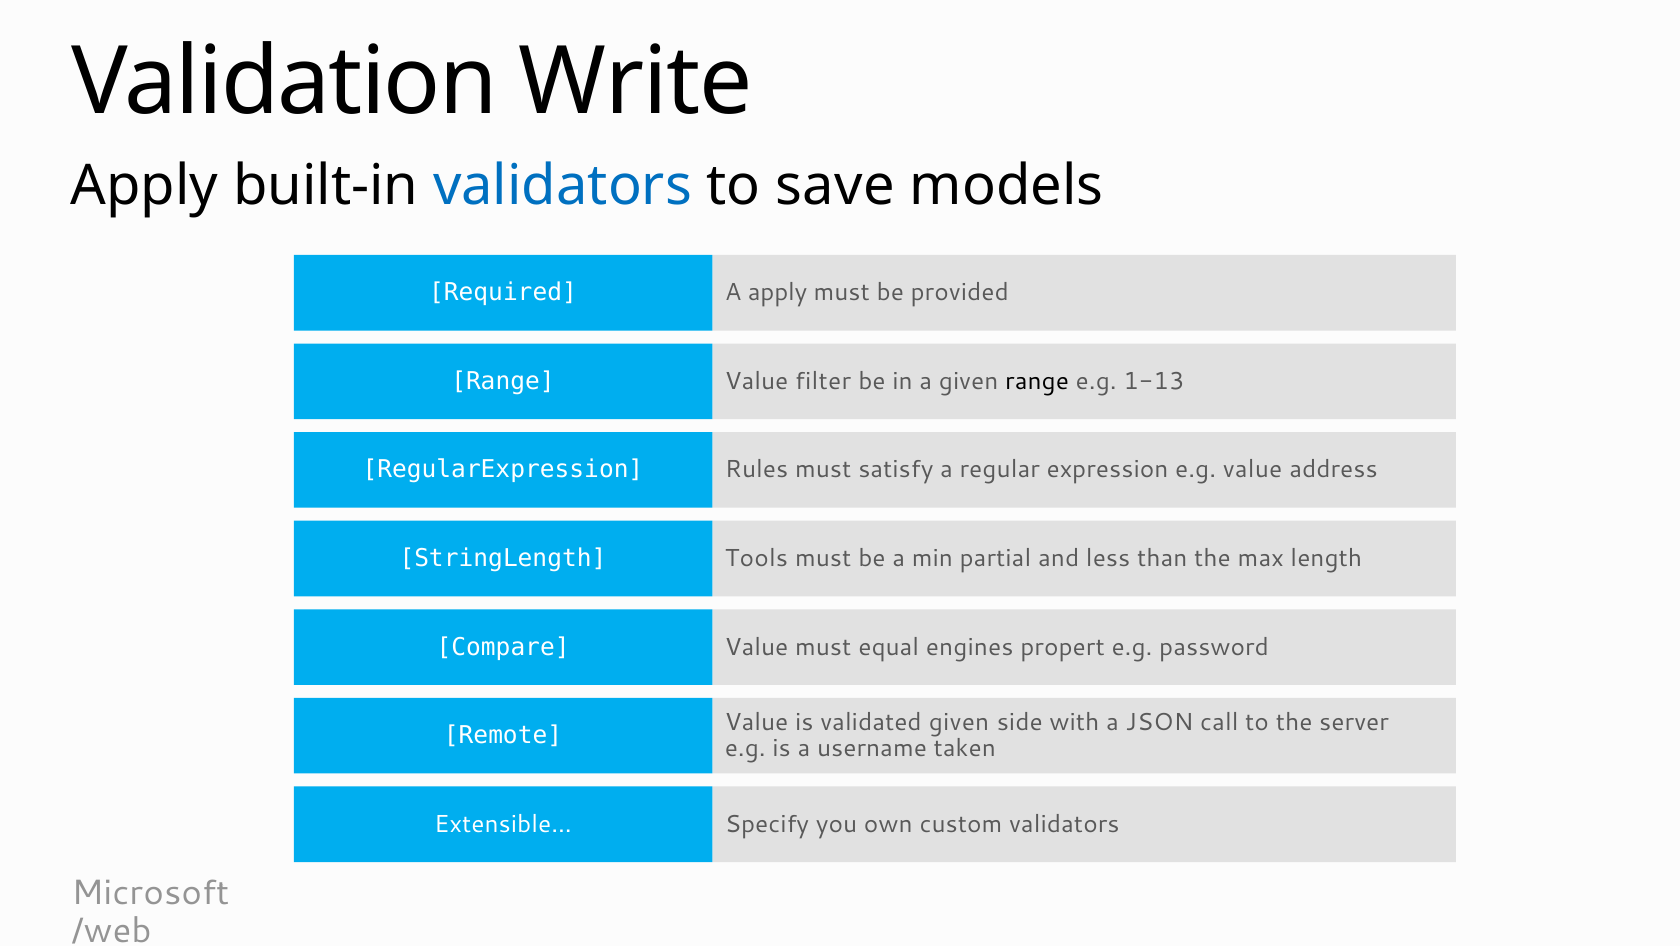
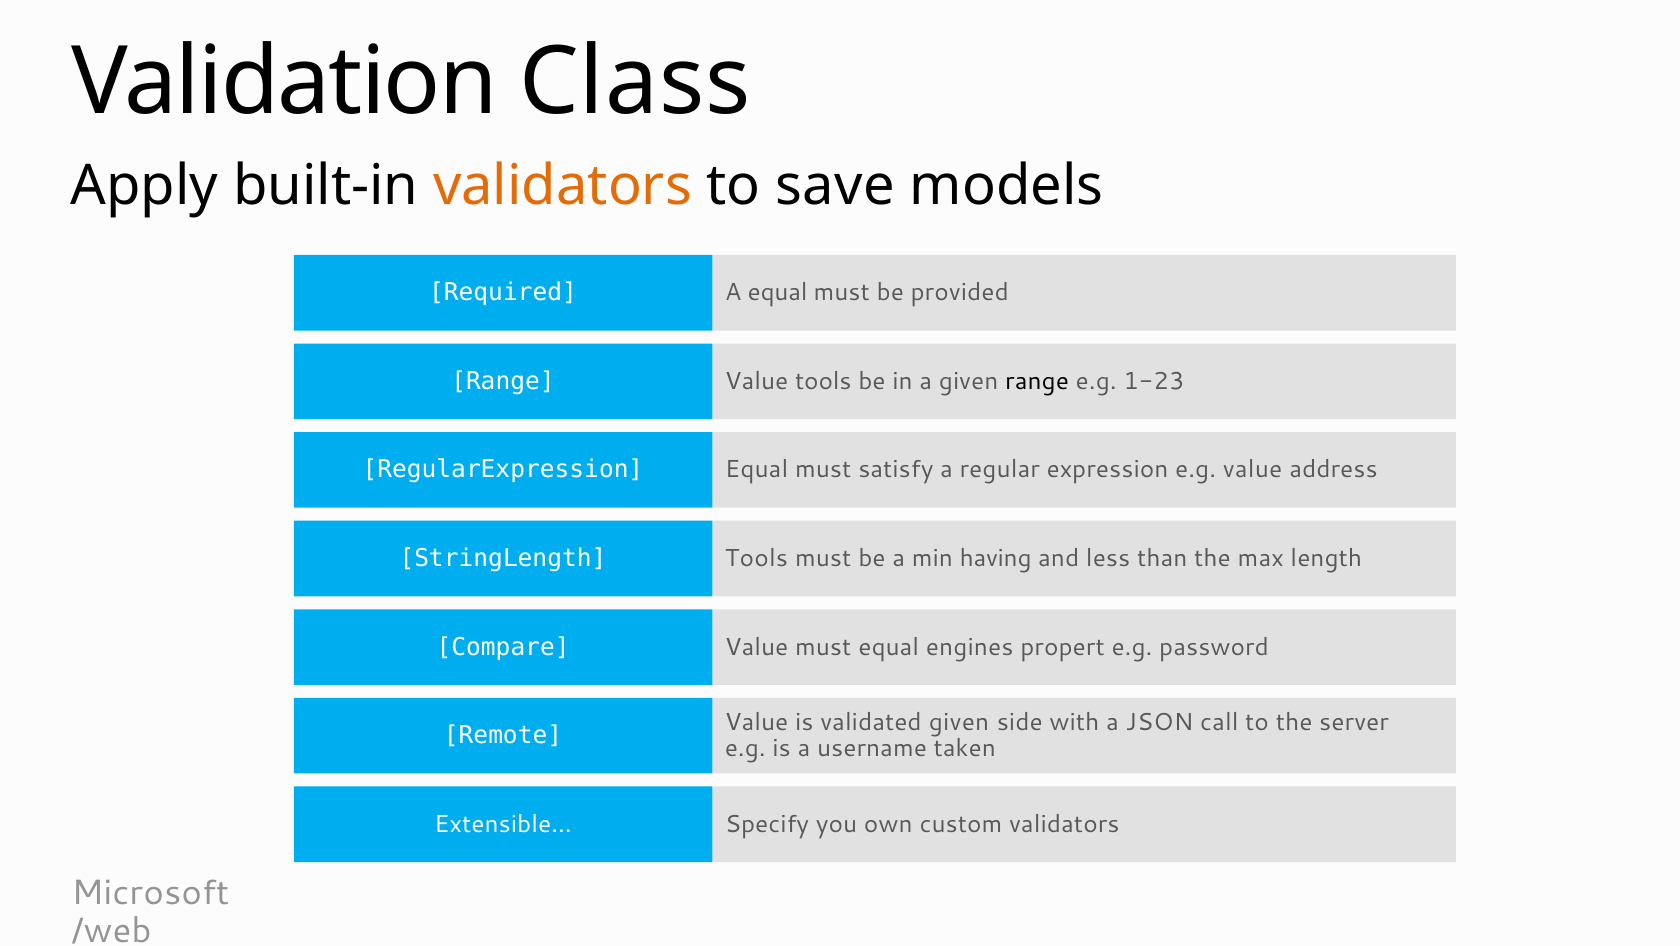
Write: Write -> Class
validators at (562, 186) colour: blue -> orange
A apply: apply -> equal
Value filter: filter -> tools
1-13: 1-13 -> 1-23
Rules at (757, 469): Rules -> Equal
partial: partial -> having
